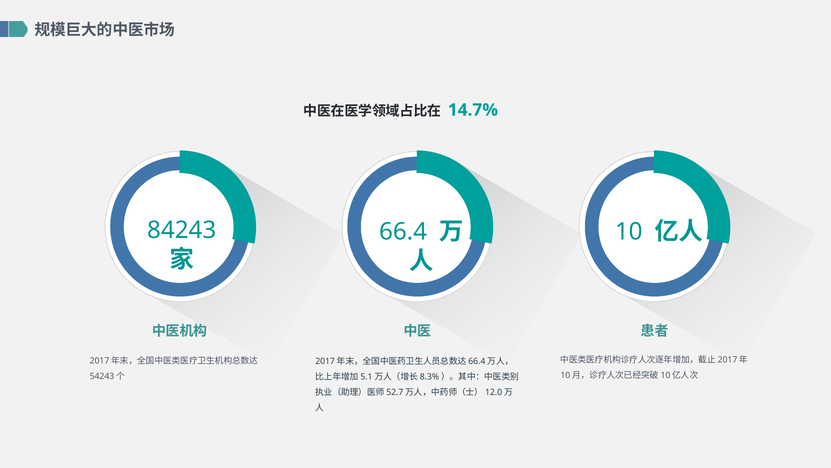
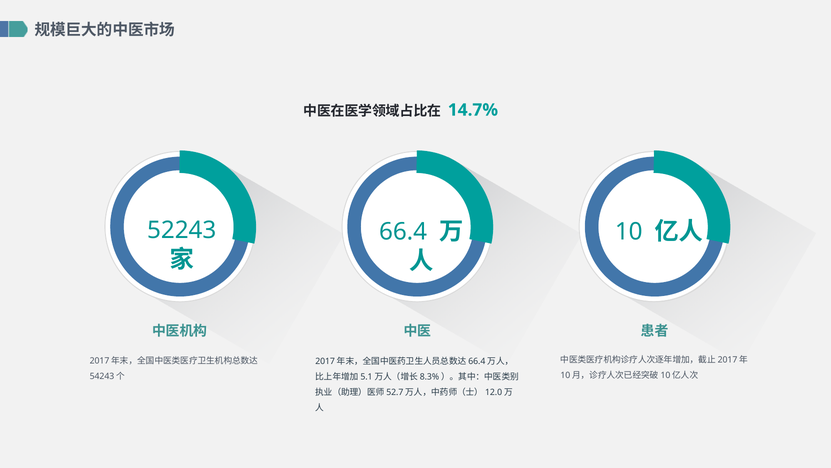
84243: 84243 -> 52243
